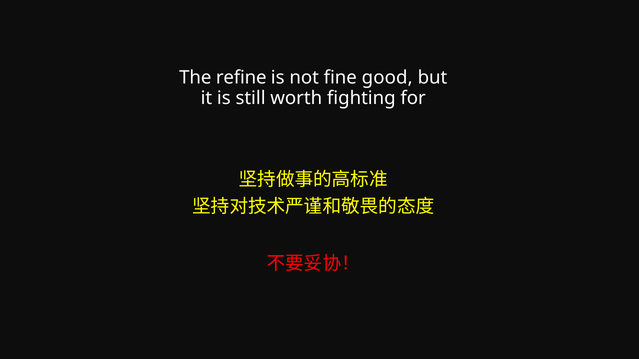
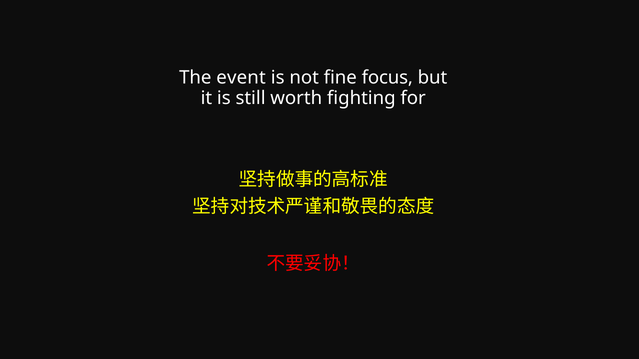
refine: refine -> event
good: good -> focus
